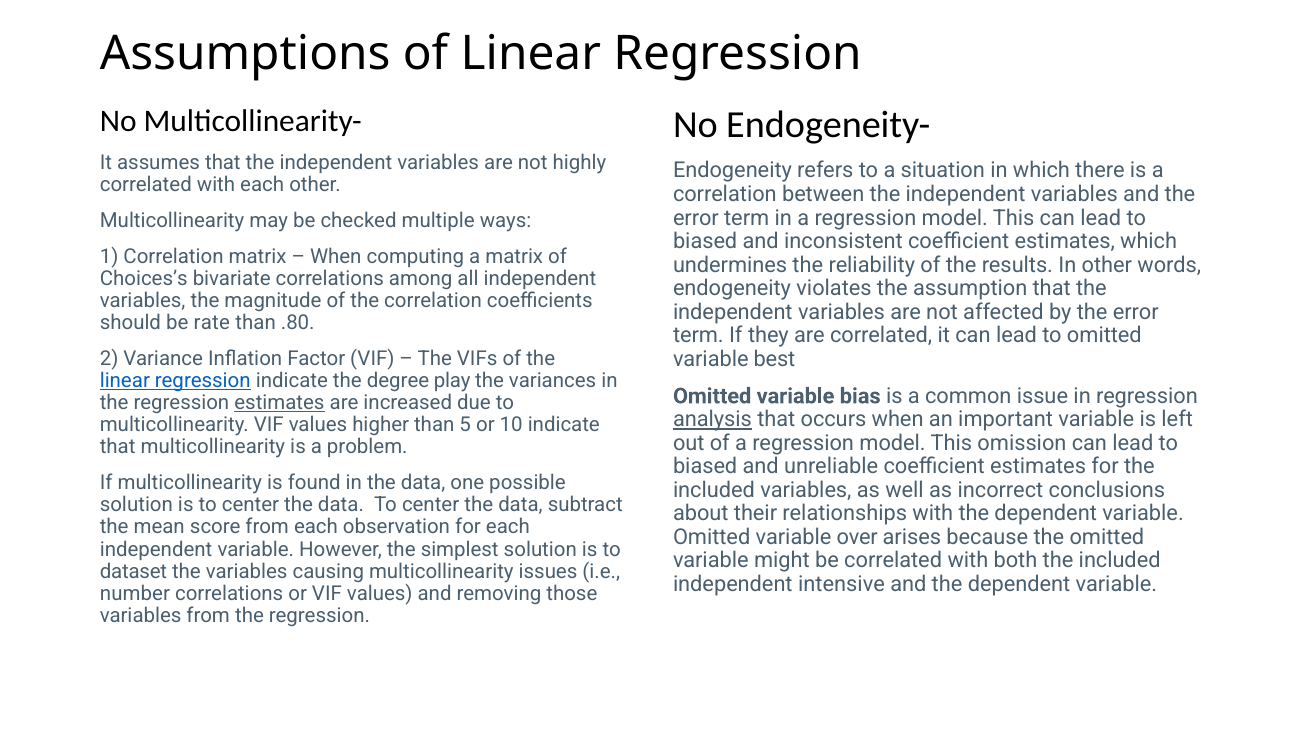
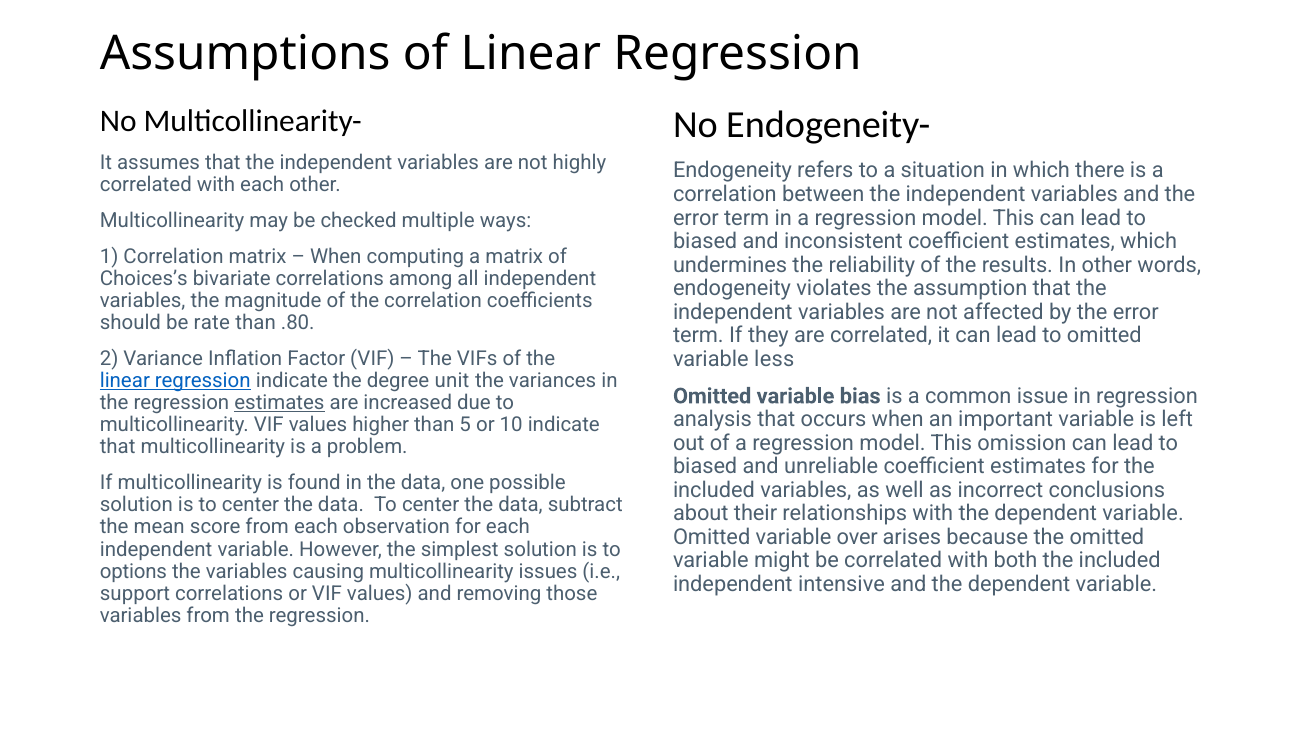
best: best -> less
play: play -> unit
analysis underline: present -> none
dataset: dataset -> options
number: number -> support
